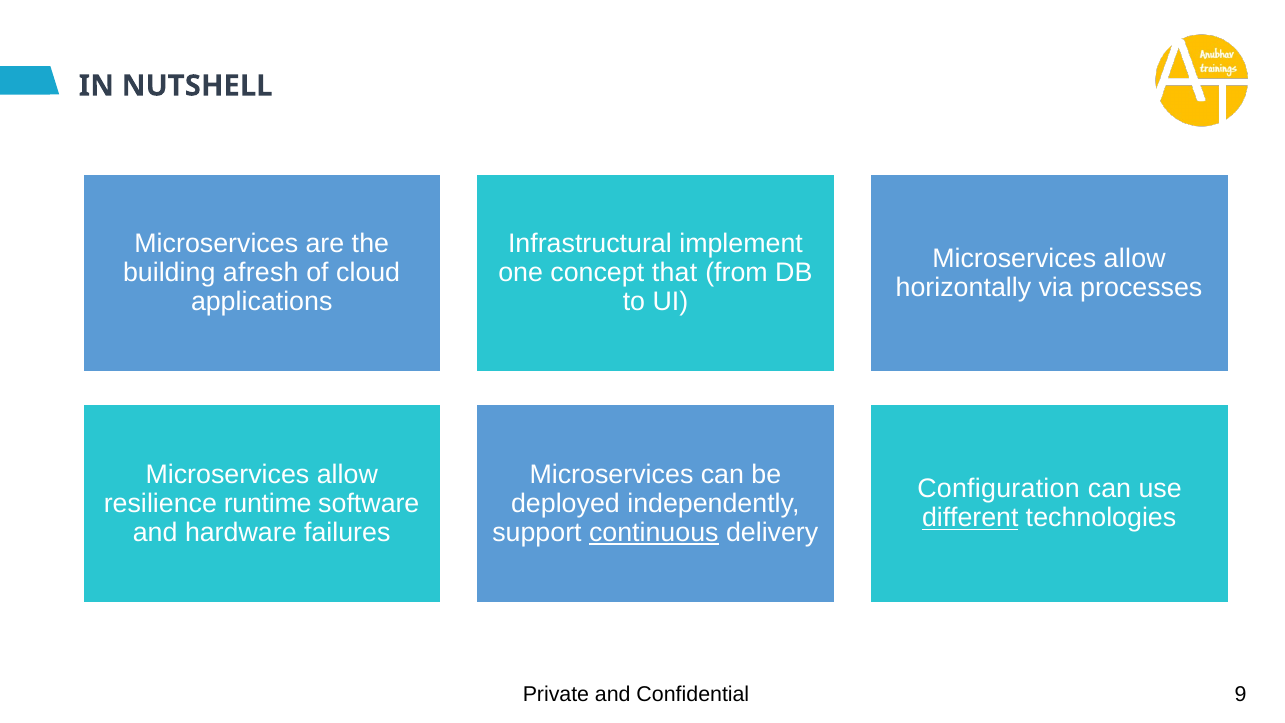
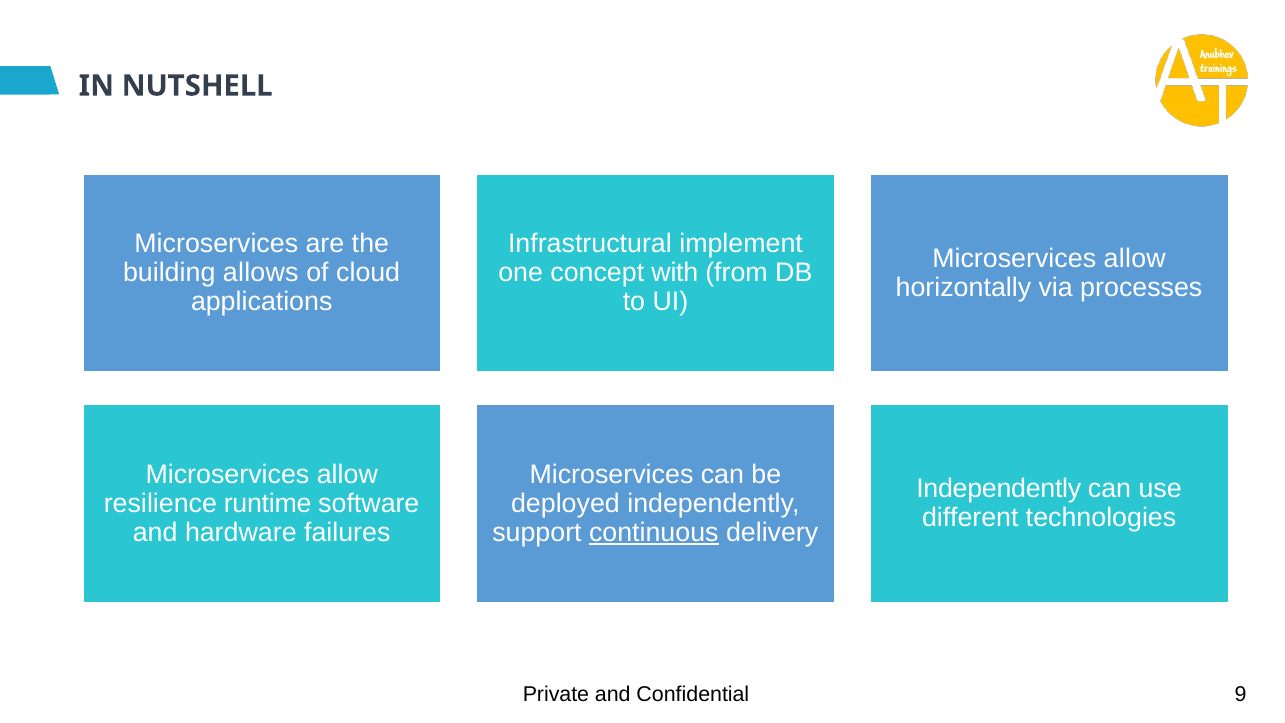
afresh: afresh -> allows
that: that -> with
Configuration at (999, 489): Configuration -> Independently
different underline: present -> none
